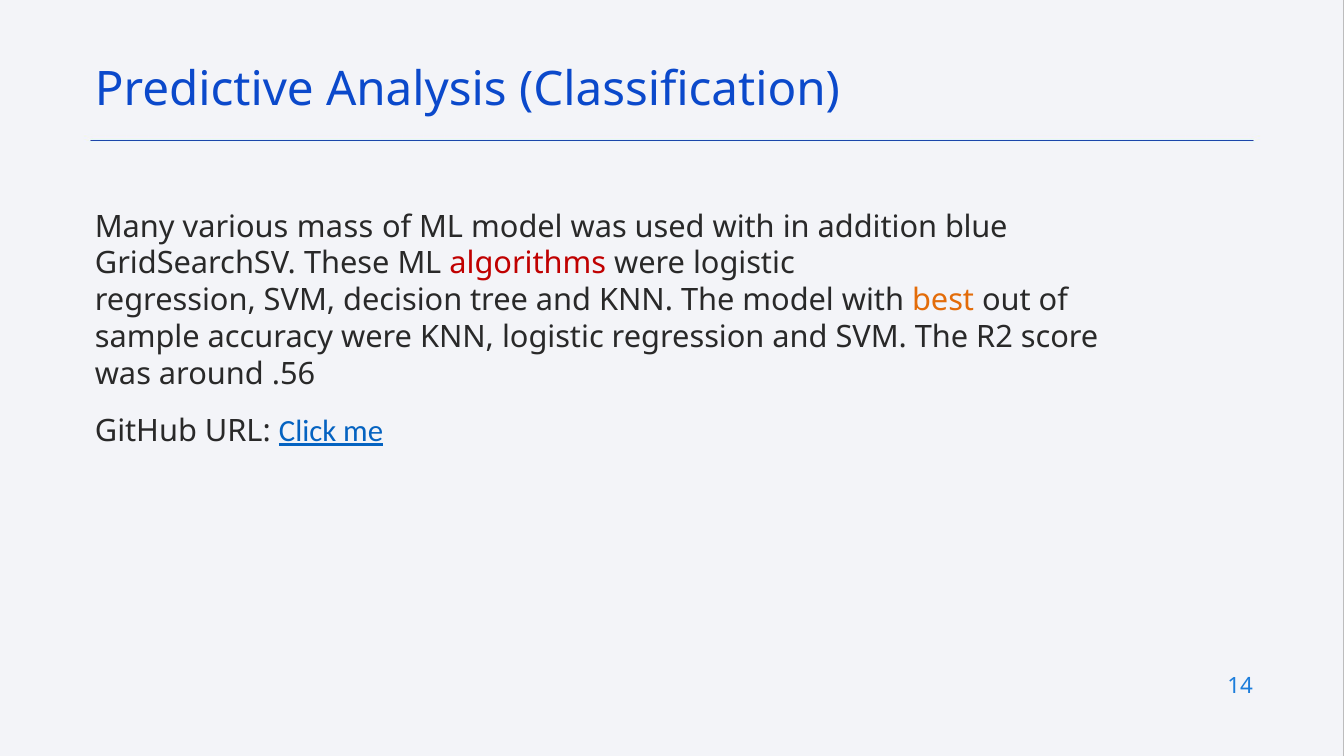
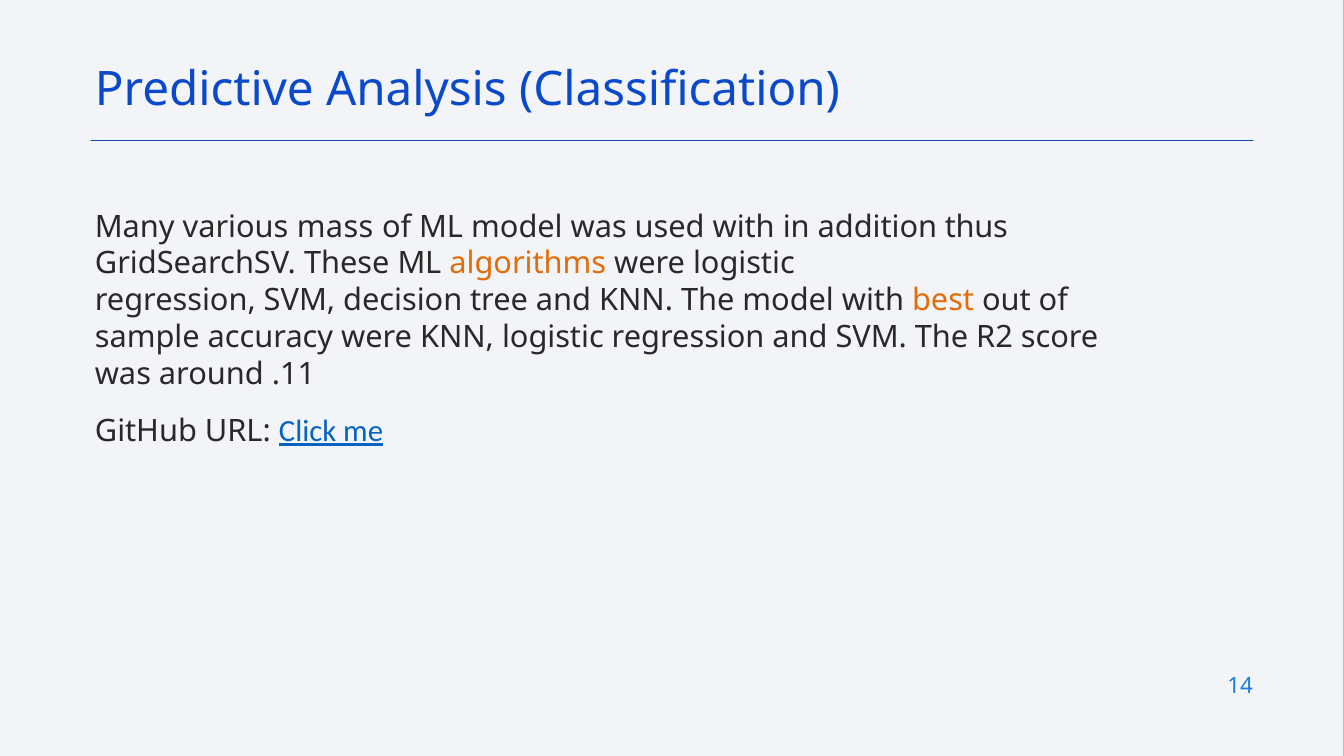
blue: blue -> thus
algorithms colour: red -> orange
.56: .56 -> .11
